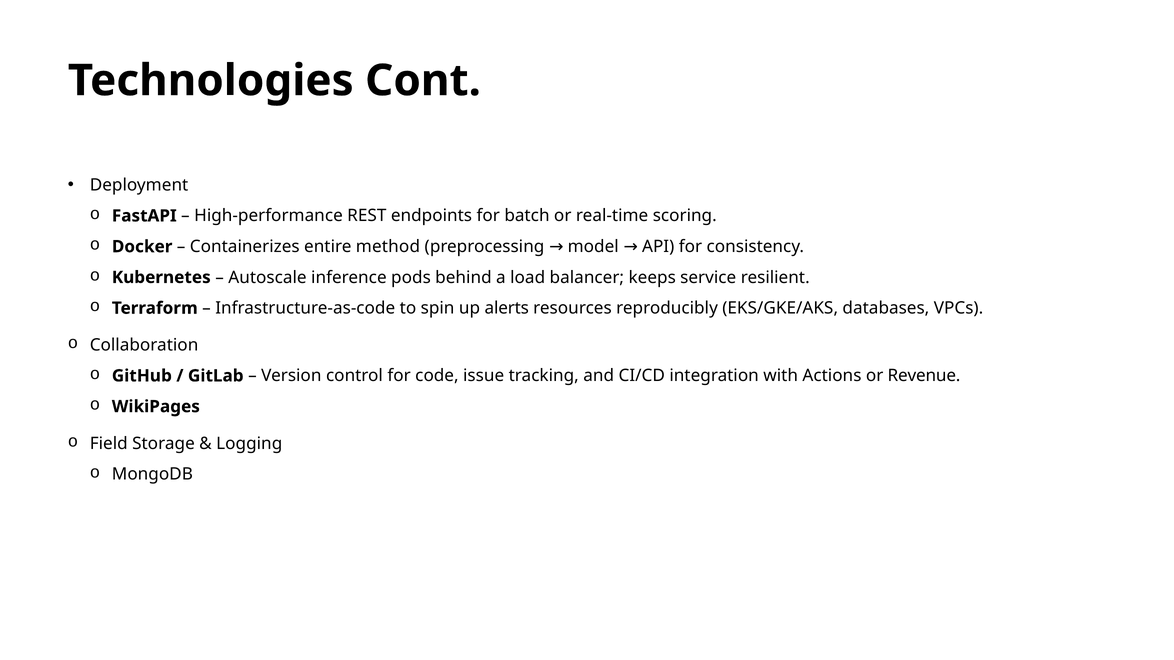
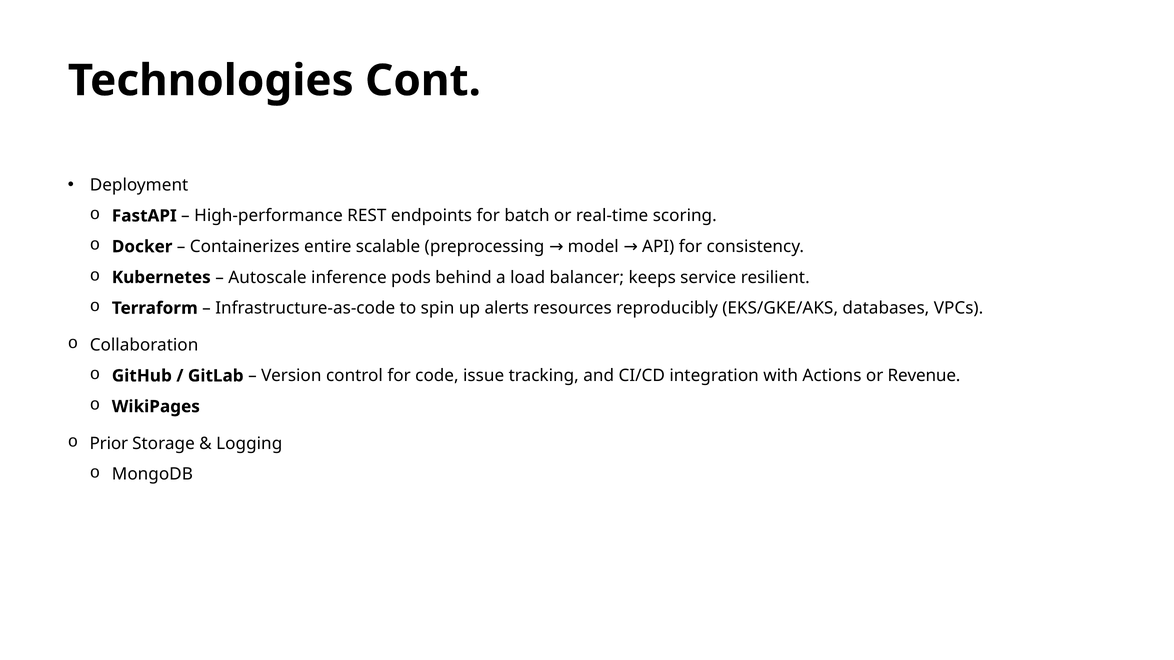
method: method -> scalable
Field: Field -> Prior
